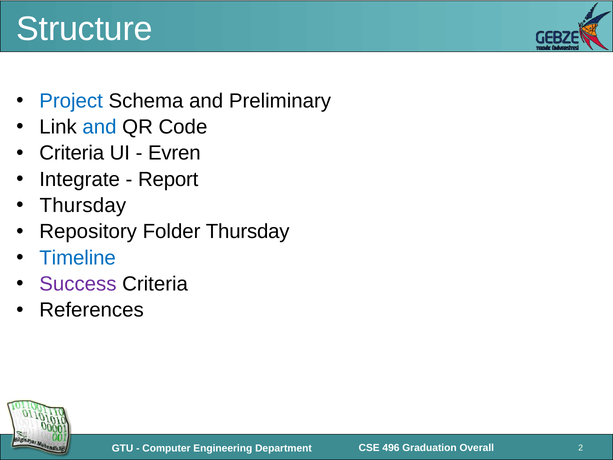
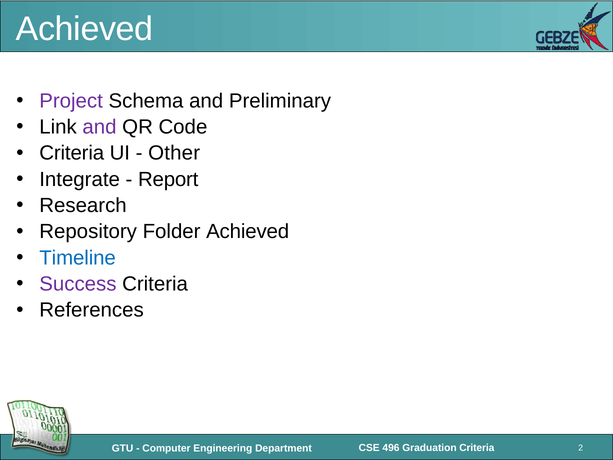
Structure at (84, 29): Structure -> Achieved
Project colour: blue -> purple
and at (99, 127) colour: blue -> purple
Evren: Evren -> Other
Thursday at (83, 205): Thursday -> Research
Folder Thursday: Thursday -> Achieved
Overall at (477, 448): Overall -> Criteria
